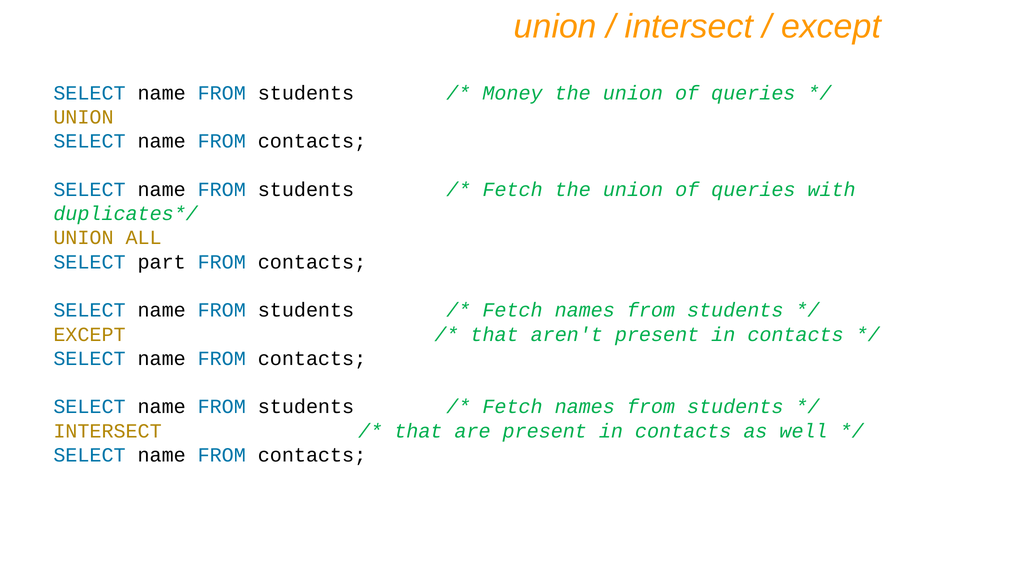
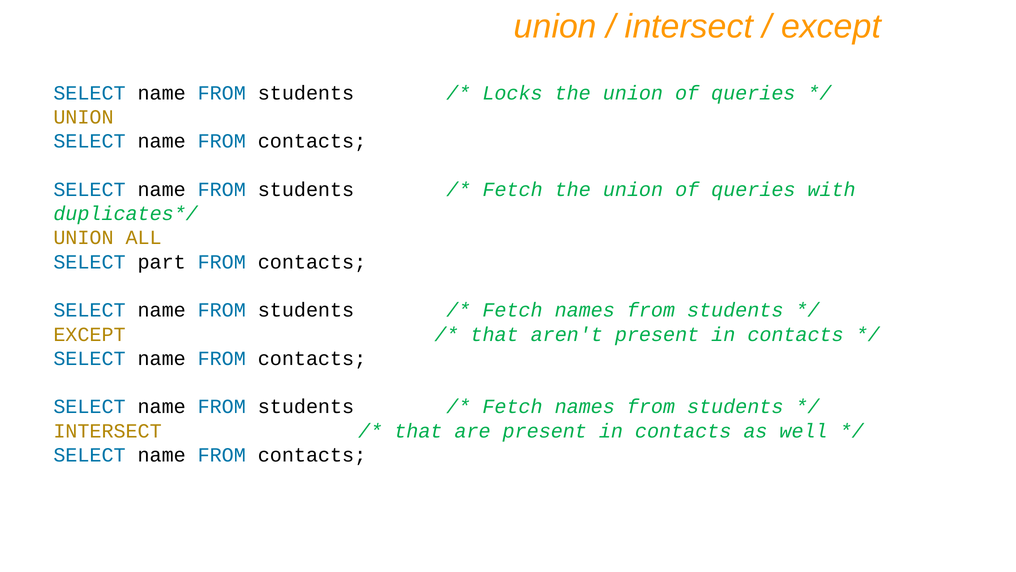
Money: Money -> Locks
